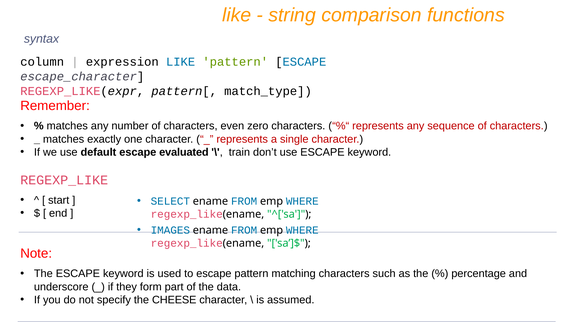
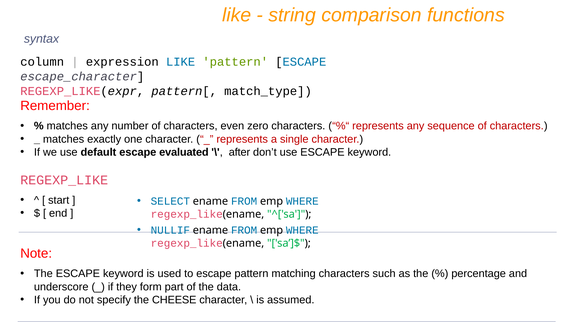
train: train -> after
IMAGES: IMAGES -> NULLIF
